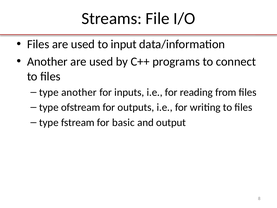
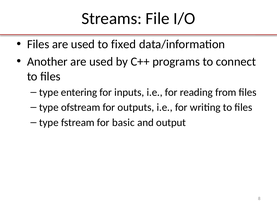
input: input -> fixed
type another: another -> entering
